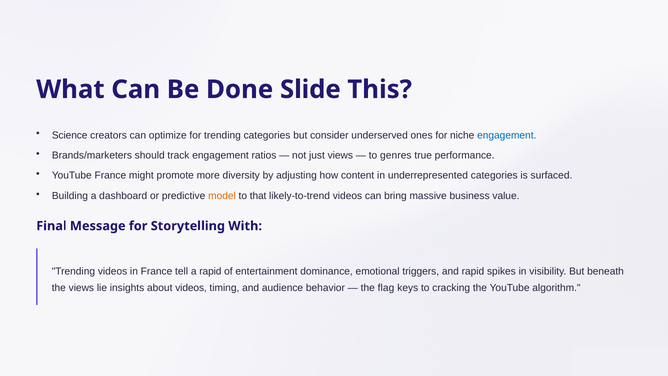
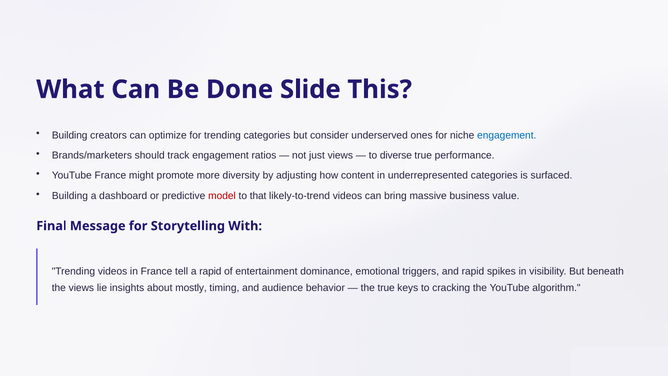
Science at (70, 135): Science -> Building
genres: genres -> diverse
model colour: orange -> red
about videos: videos -> mostly
the flag: flag -> true
